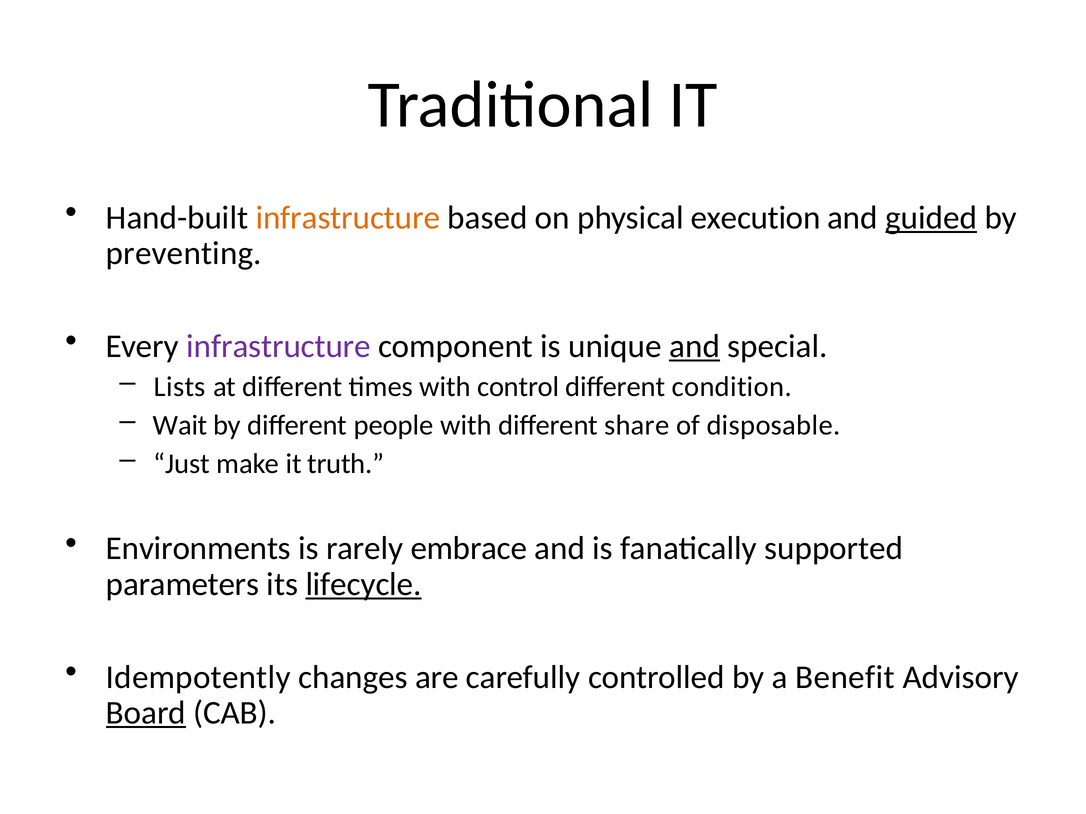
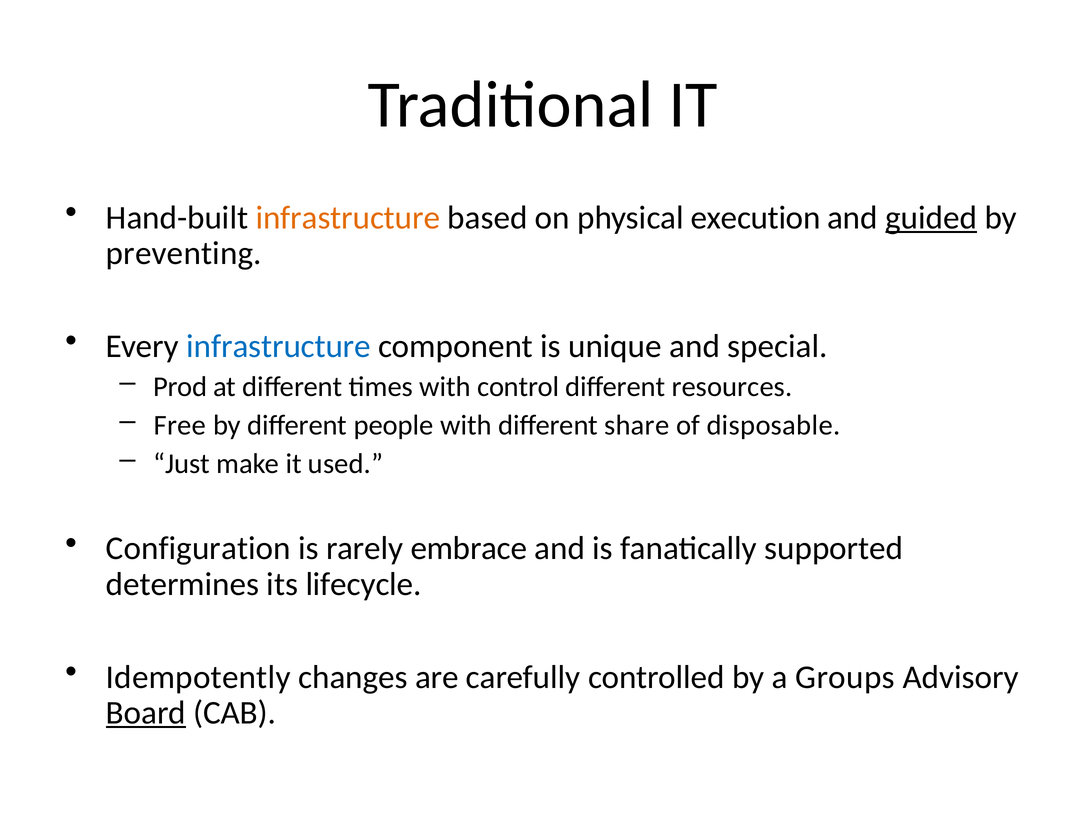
infrastructure at (279, 347) colour: purple -> blue
and at (695, 347) underline: present -> none
Lists: Lists -> Prod
condition: condition -> resources
Wait: Wait -> Free
truth: truth -> used
Environments: Environments -> Configuration
parameters: parameters -> determines
lifecycle underline: present -> none
Benefit: Benefit -> Groups
